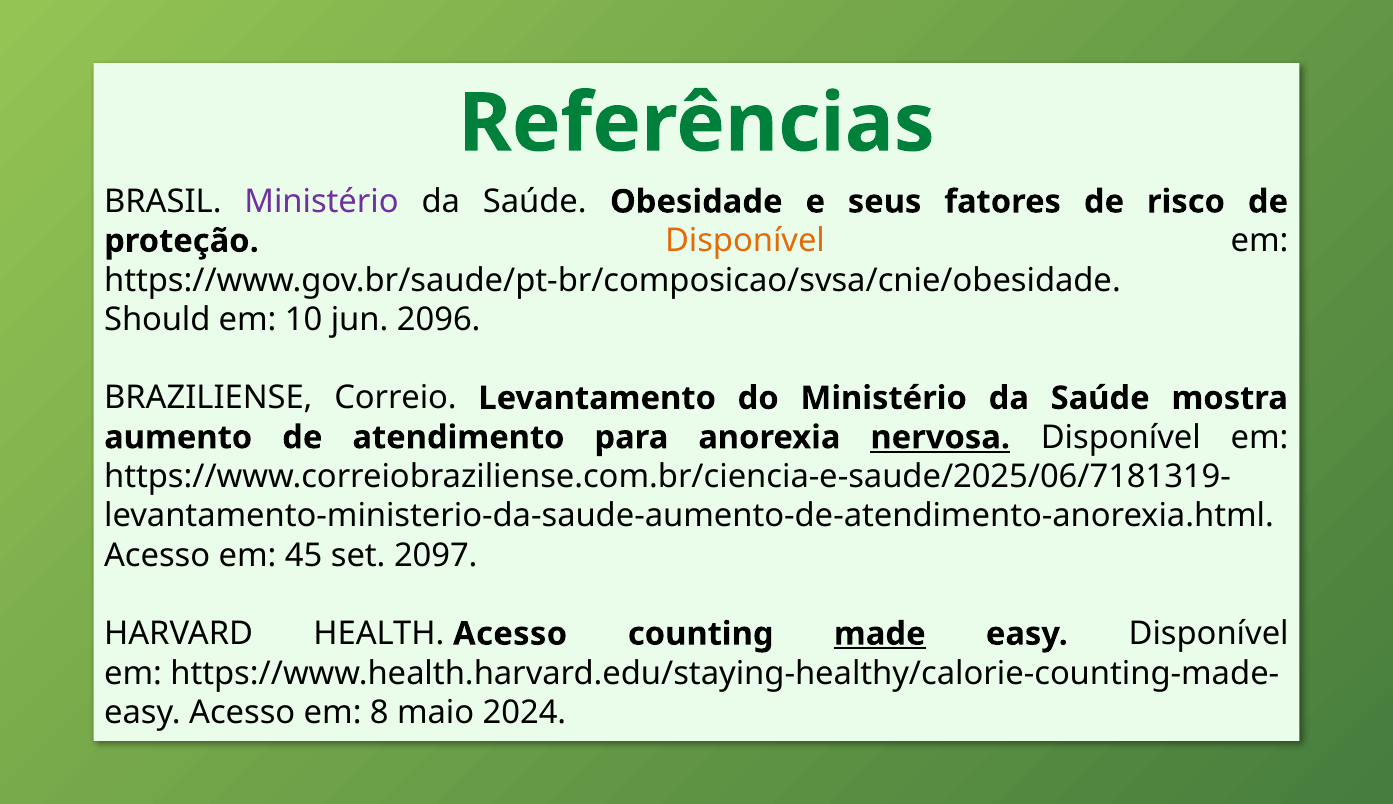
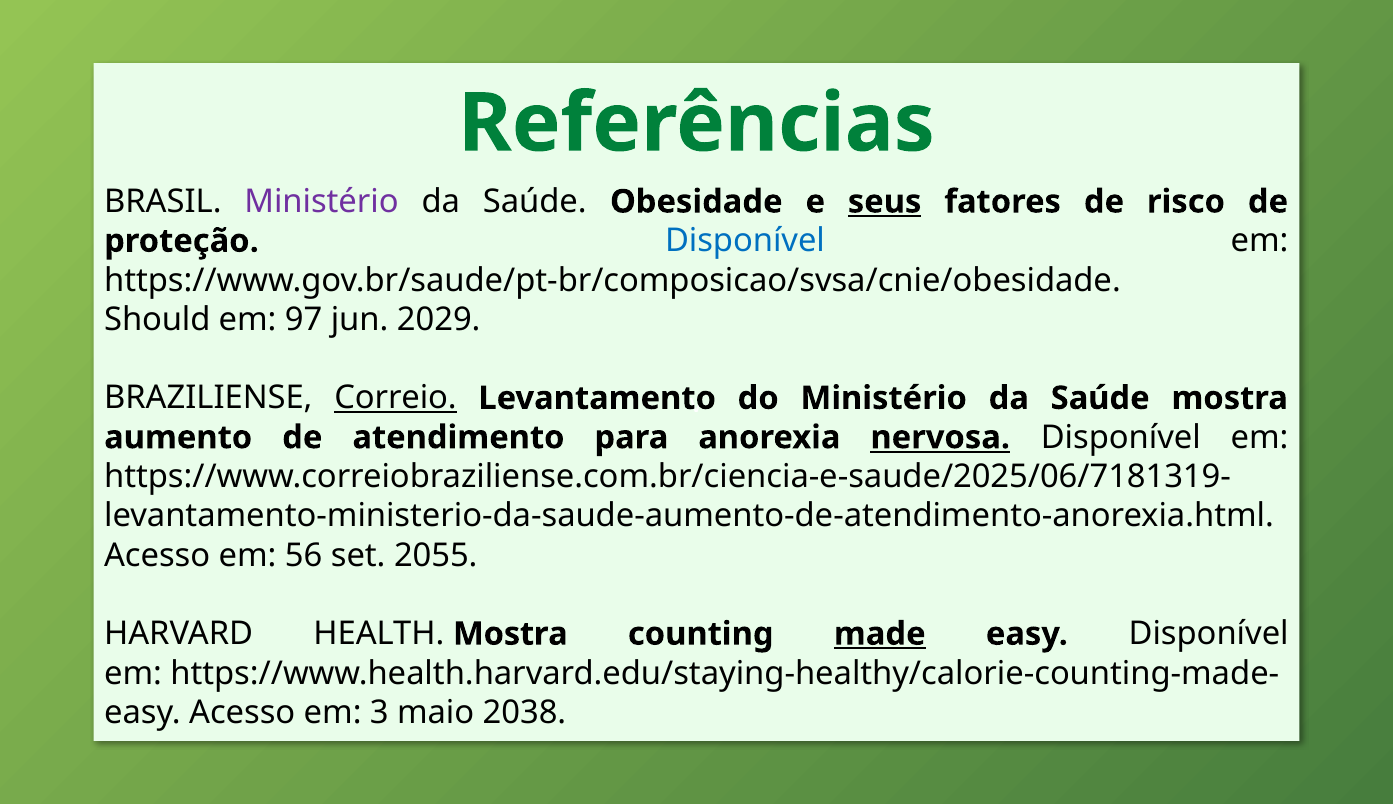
seus underline: none -> present
Disponível at (745, 241) colour: orange -> blue
10: 10 -> 97
2096: 2096 -> 2029
Correio underline: none -> present
45: 45 -> 56
2097: 2097 -> 2055
HEALTH Acesso: Acesso -> Mostra
8: 8 -> 3
2024: 2024 -> 2038
